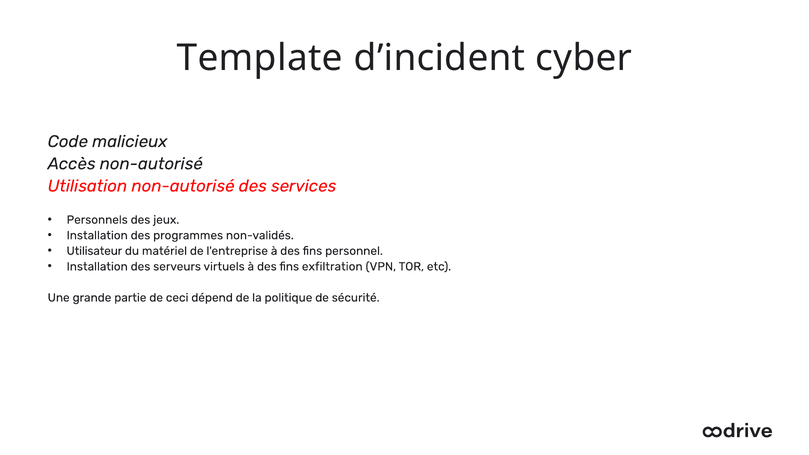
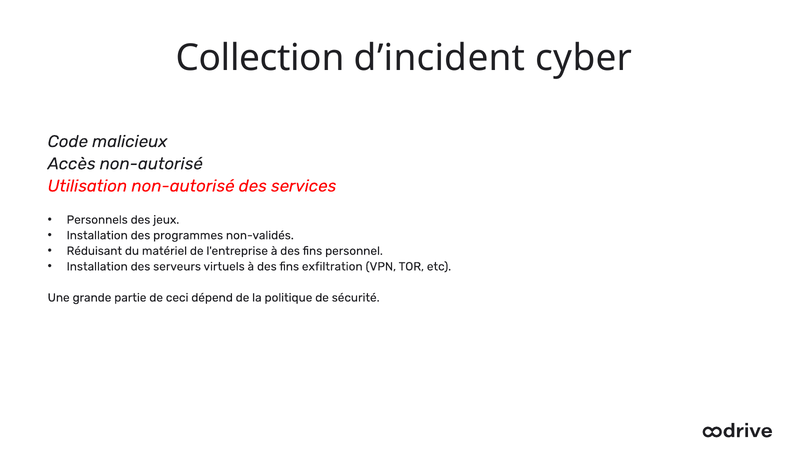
Template: Template -> Collection
Utilisateur: Utilisateur -> Réduisant
